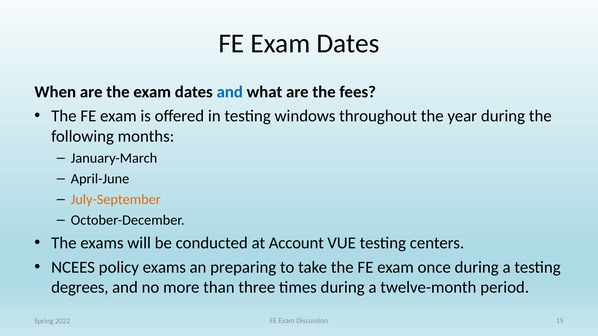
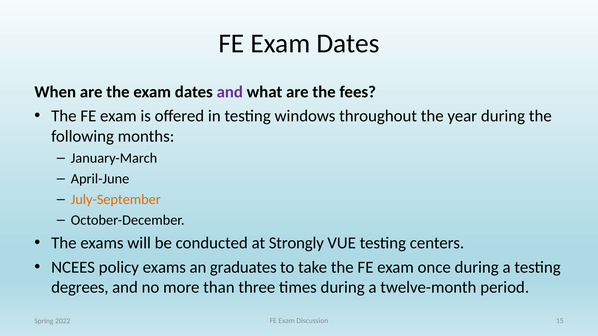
and at (230, 92) colour: blue -> purple
Account: Account -> Strongly
preparing: preparing -> graduates
